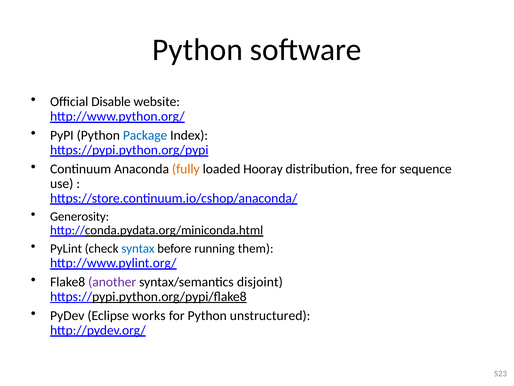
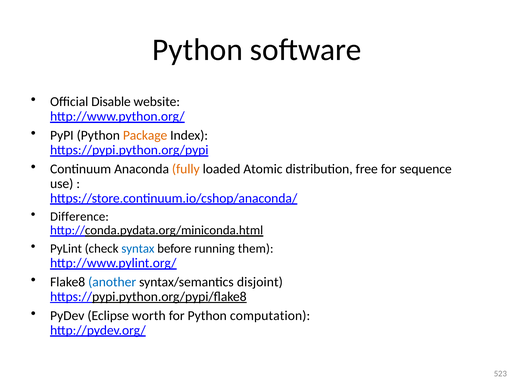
Package colour: blue -> orange
Hooray: Hooray -> Atomic
Generosity: Generosity -> Difference
another colour: purple -> blue
works: works -> worth
unstructured: unstructured -> computation
